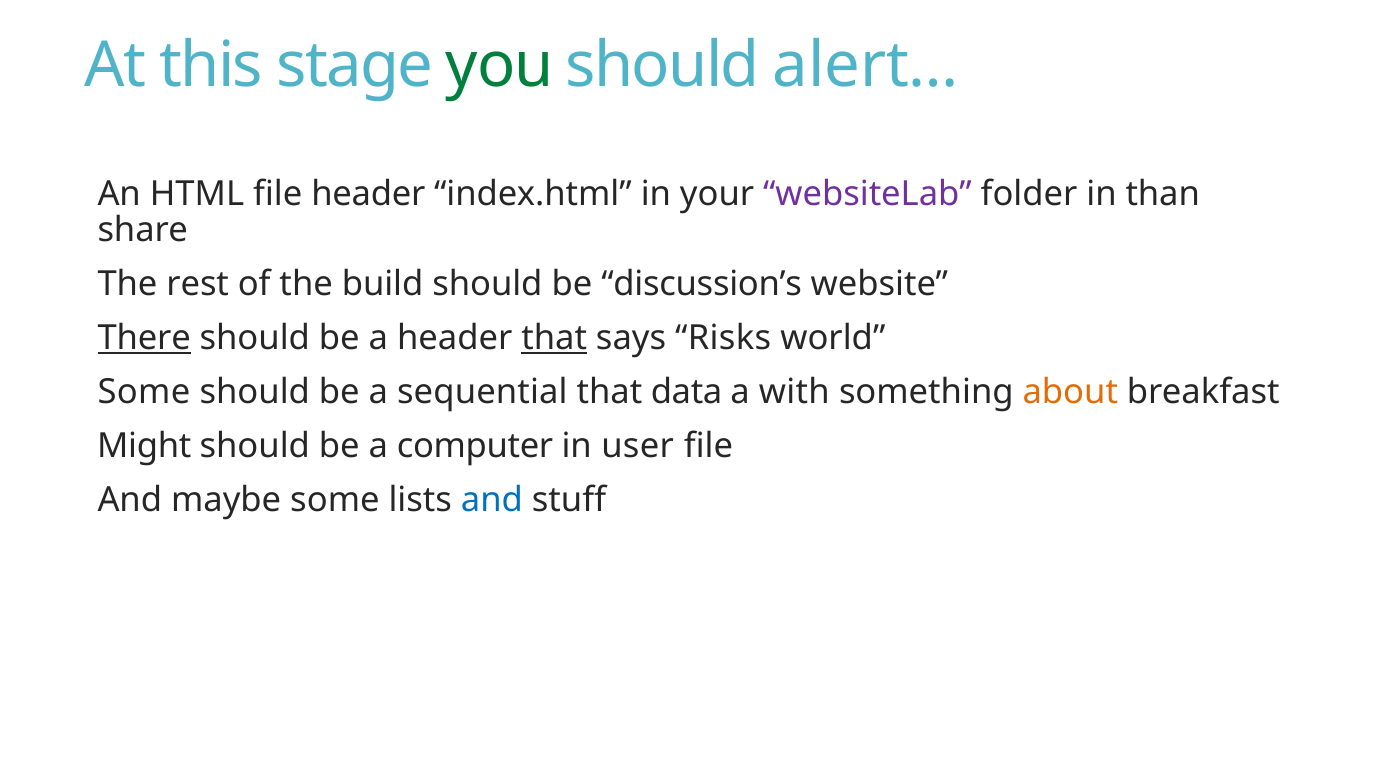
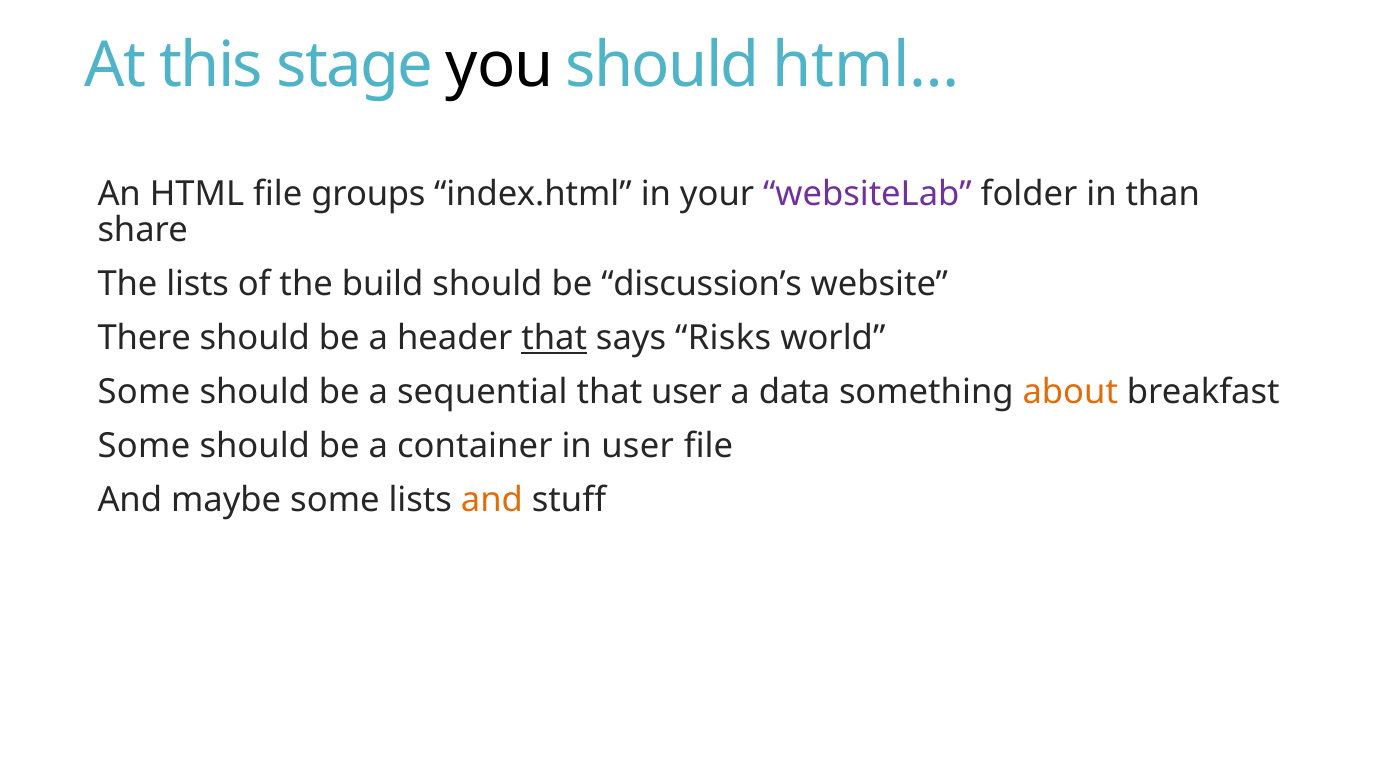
you colour: green -> black
alert…: alert… -> html…
file header: header -> groups
The rest: rest -> lists
There underline: present -> none
that data: data -> user
with: with -> data
Might at (144, 446): Might -> Some
computer: computer -> container
and at (492, 500) colour: blue -> orange
